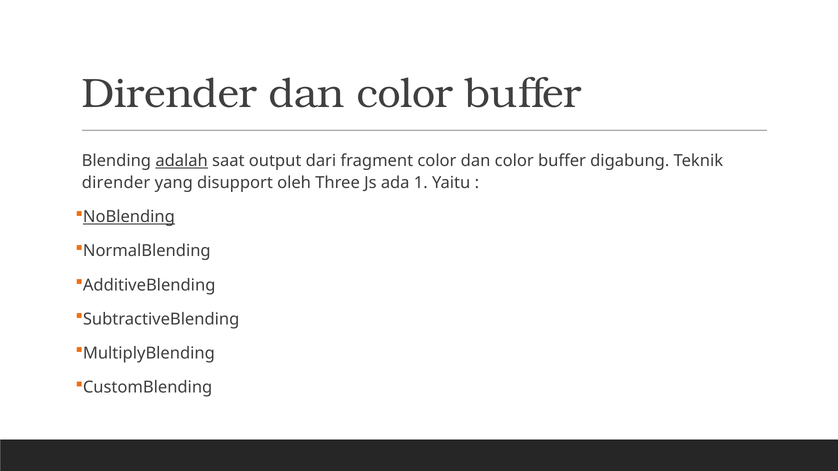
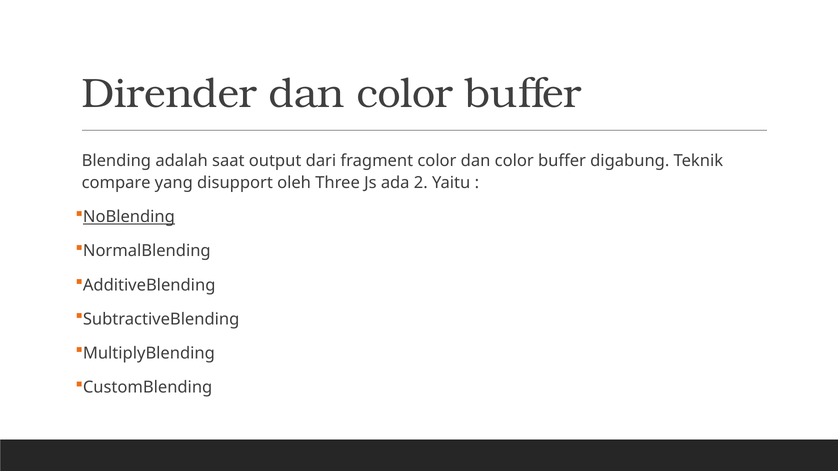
adalah underline: present -> none
dirender at (116, 183): dirender -> compare
1: 1 -> 2
